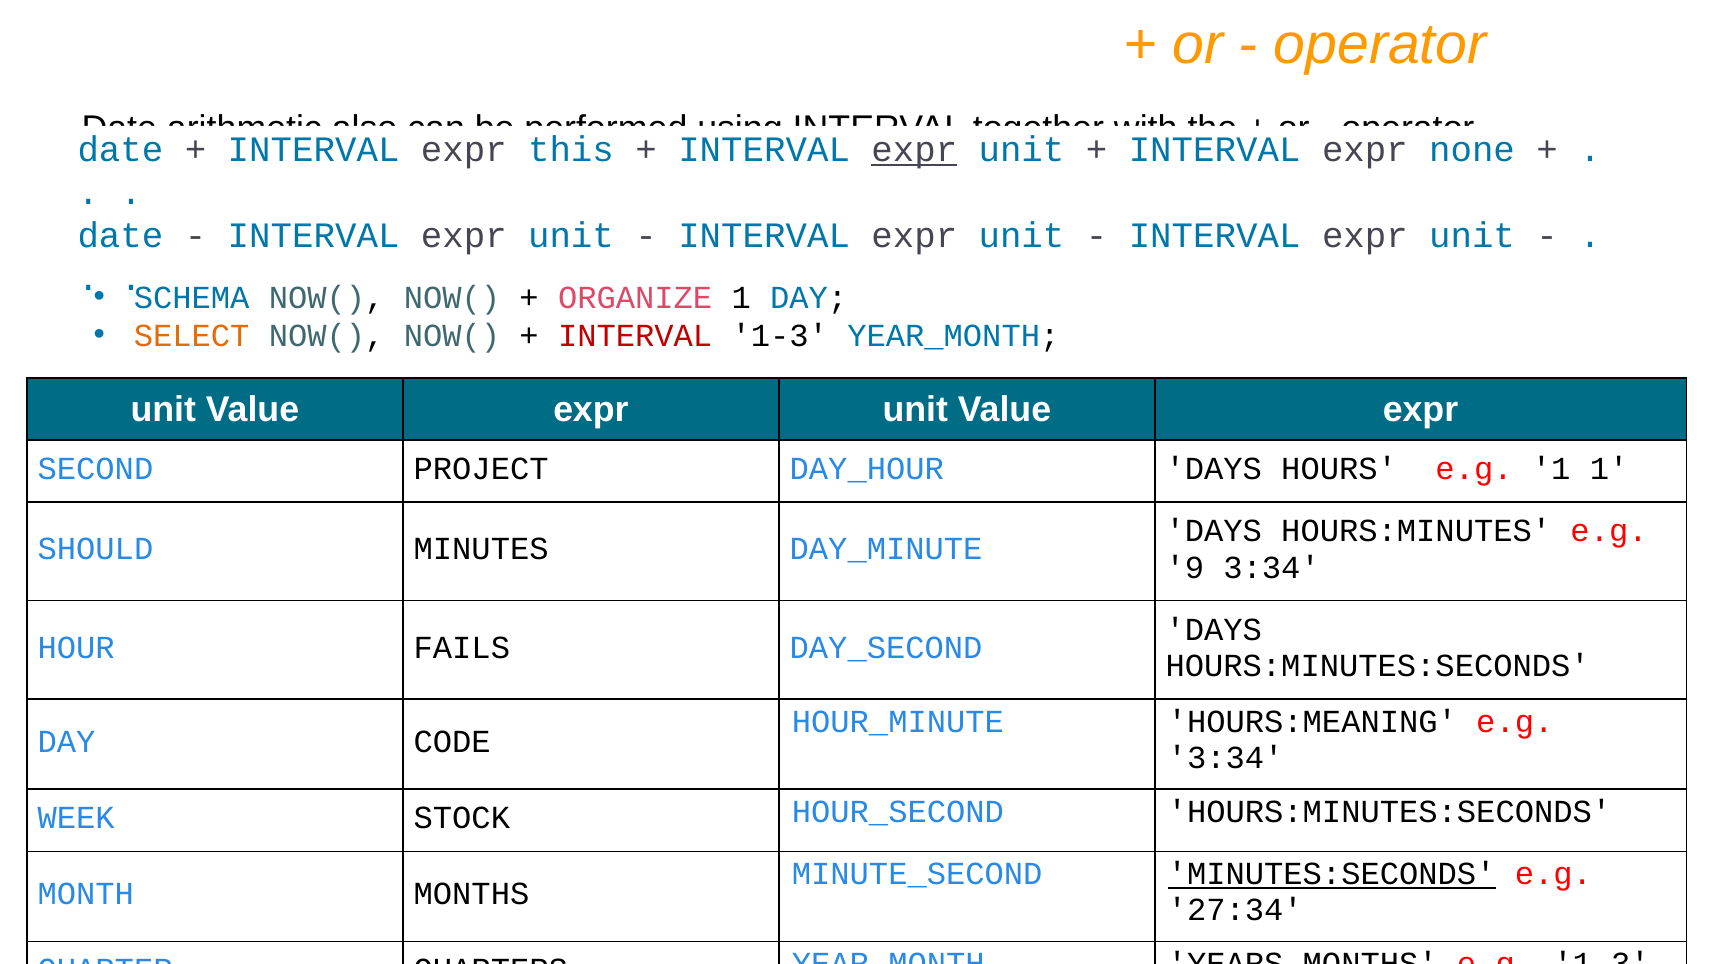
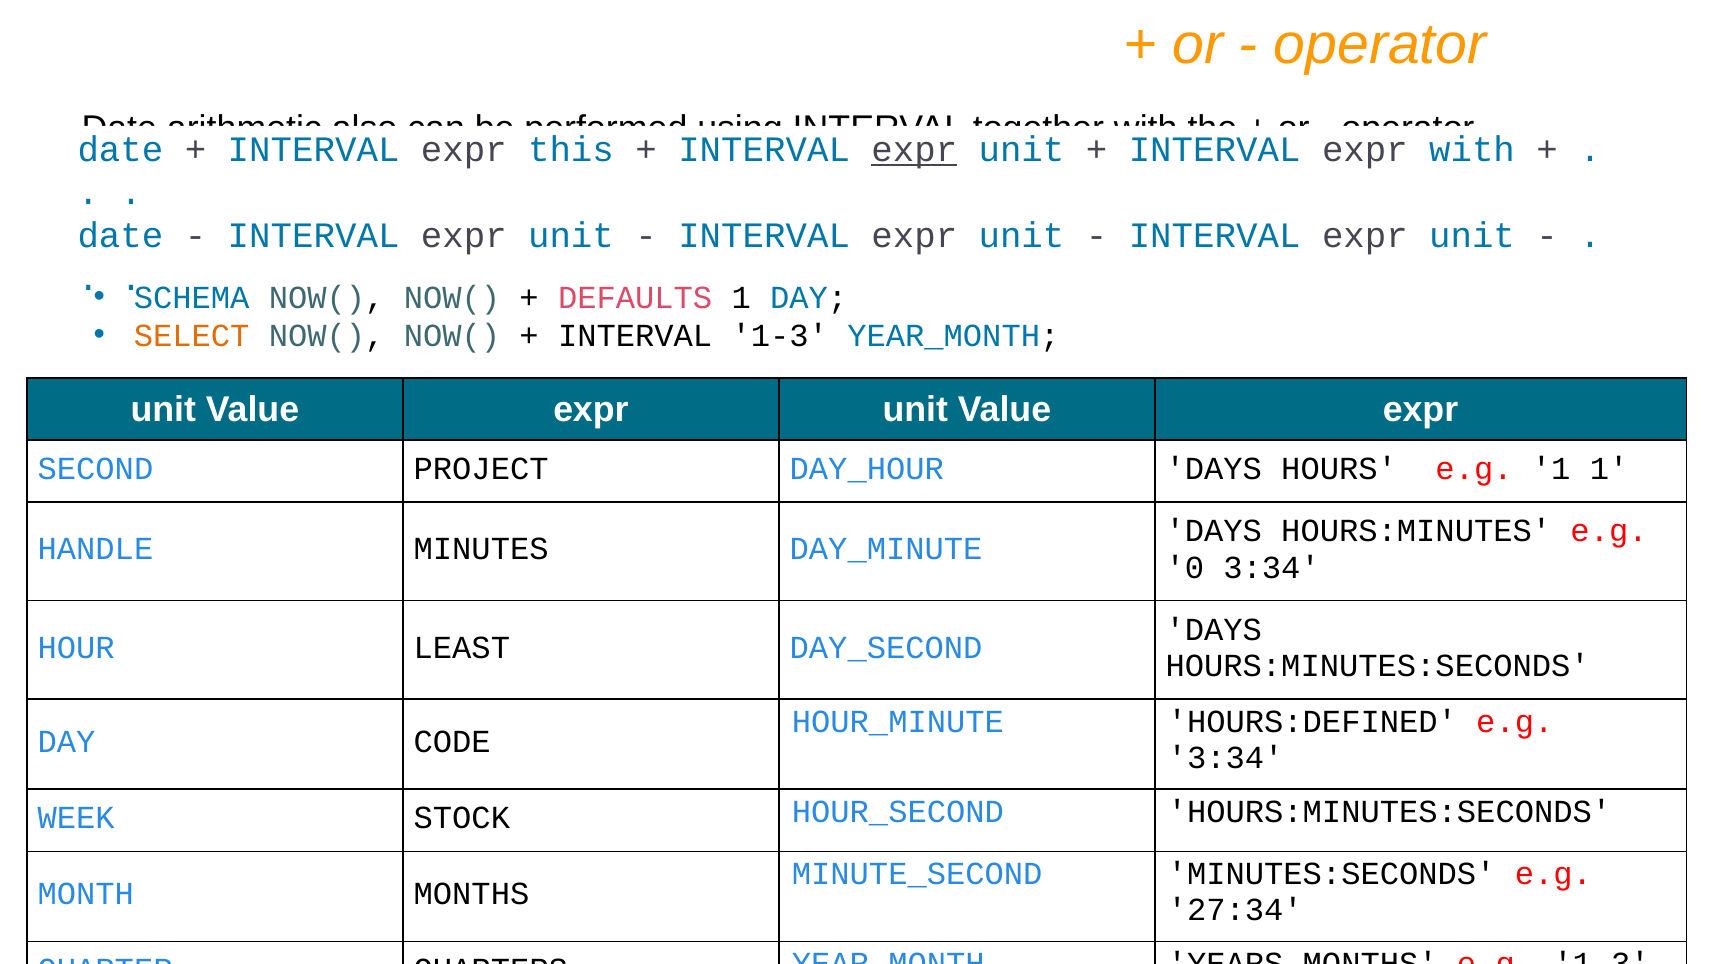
expr none: none -> with
ORGANIZE: ORGANIZE -> DEFAULTS
INTERVAL at (635, 336) colour: red -> black
SHOULD: SHOULD -> HANDLE
9: 9 -> 0
FAILS: FAILS -> LEAST
HOURS:MEANING: HOURS:MEANING -> HOURS:DEFINED
MINUTES:SECONDS underline: present -> none
